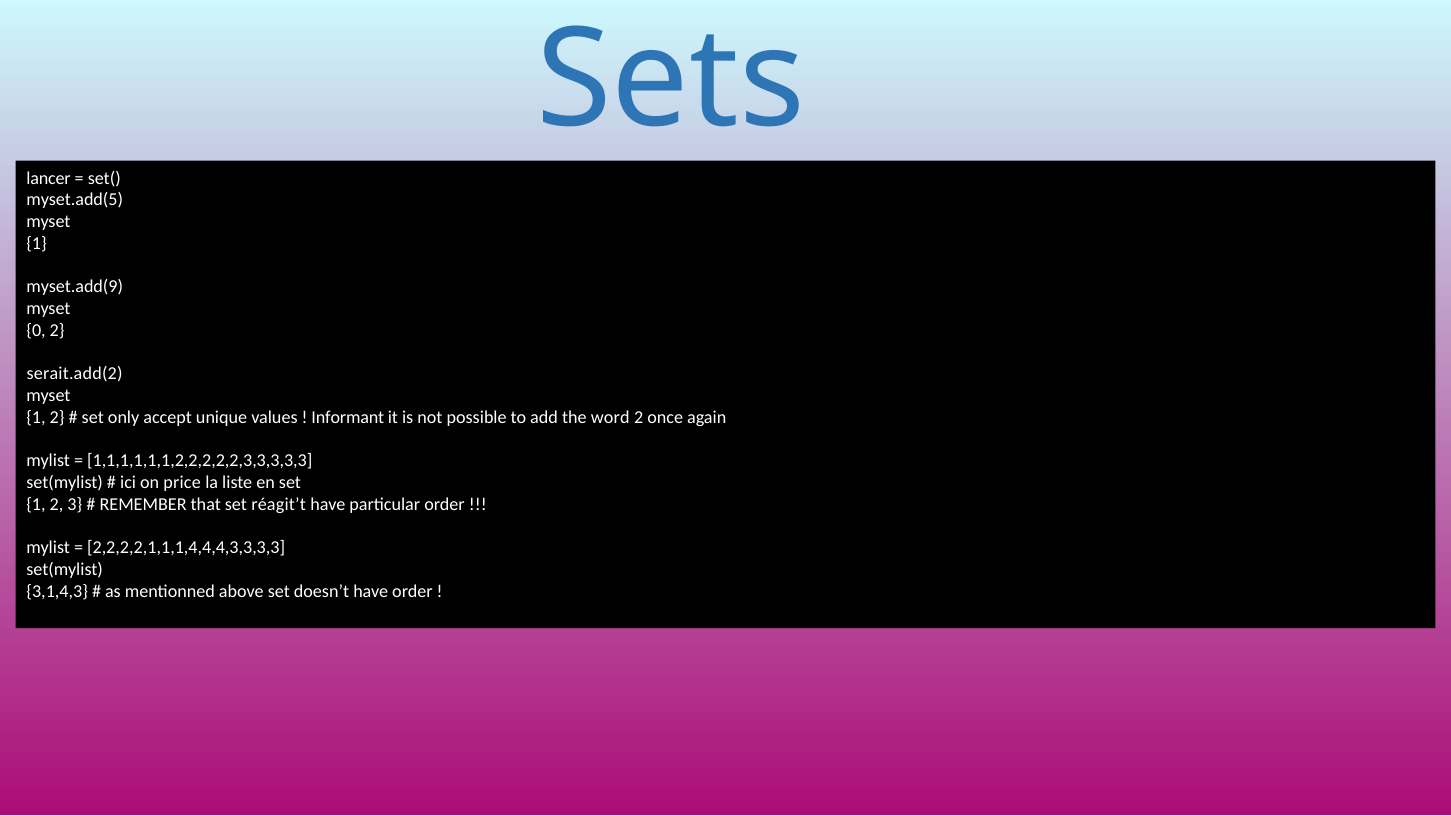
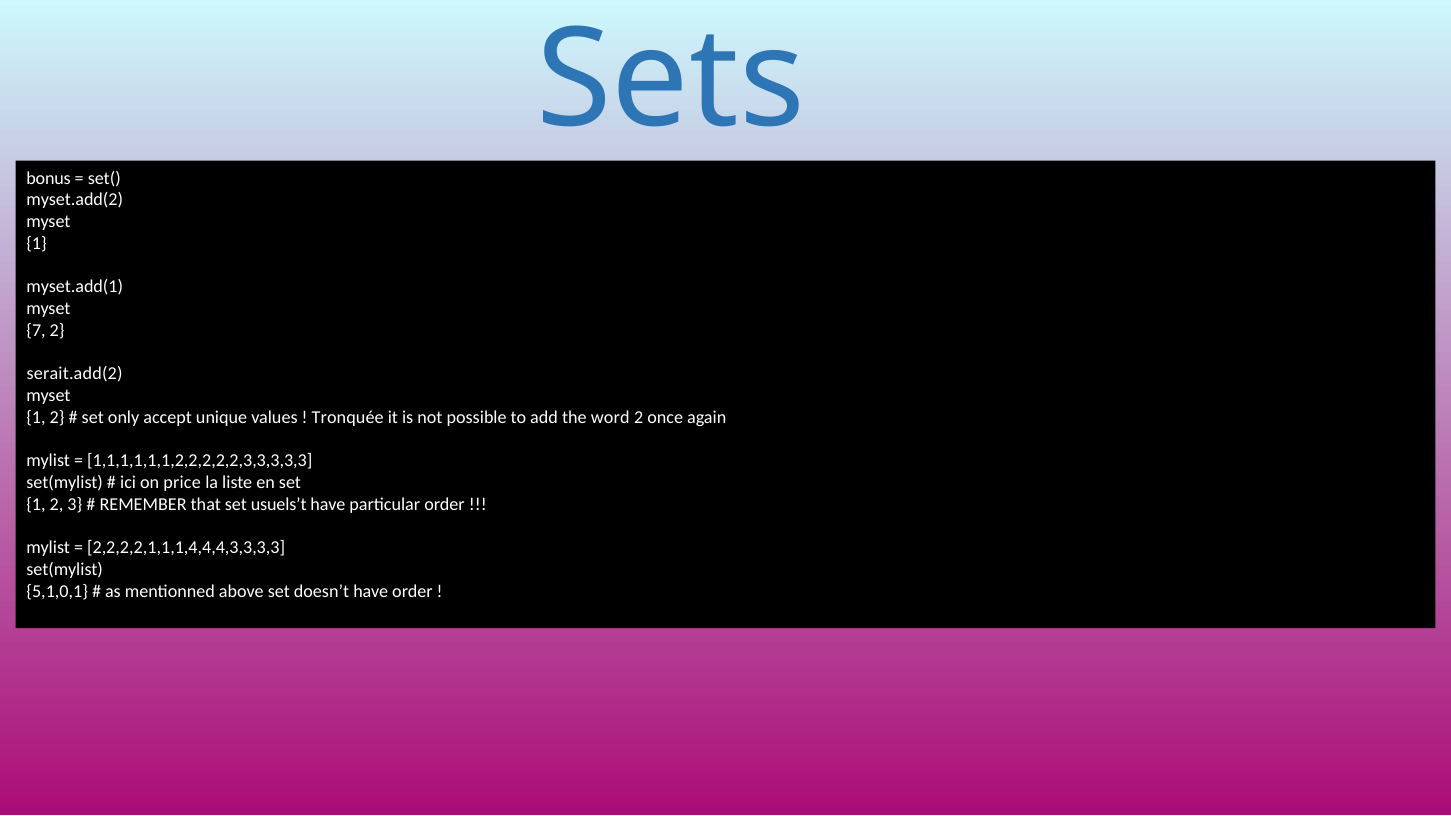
lancer: lancer -> bonus
myset.add(5: myset.add(5 -> myset.add(2
myset.add(9: myset.add(9 -> myset.add(1
0: 0 -> 7
Informant: Informant -> Tronquée
réagit’t: réagit’t -> usuels’t
3,1,4,3: 3,1,4,3 -> 5,1,0,1
